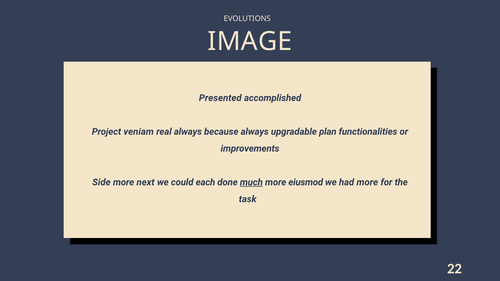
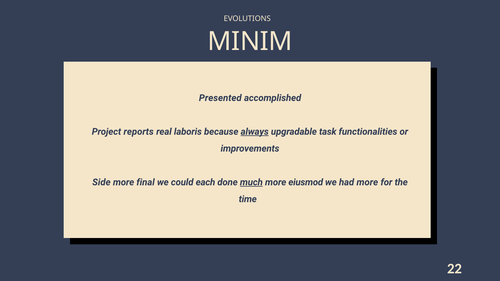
IMAGE: IMAGE -> MINIM
veniam: veniam -> reports
real always: always -> laboris
always at (255, 132) underline: none -> present
plan: plan -> task
next: next -> final
task: task -> time
